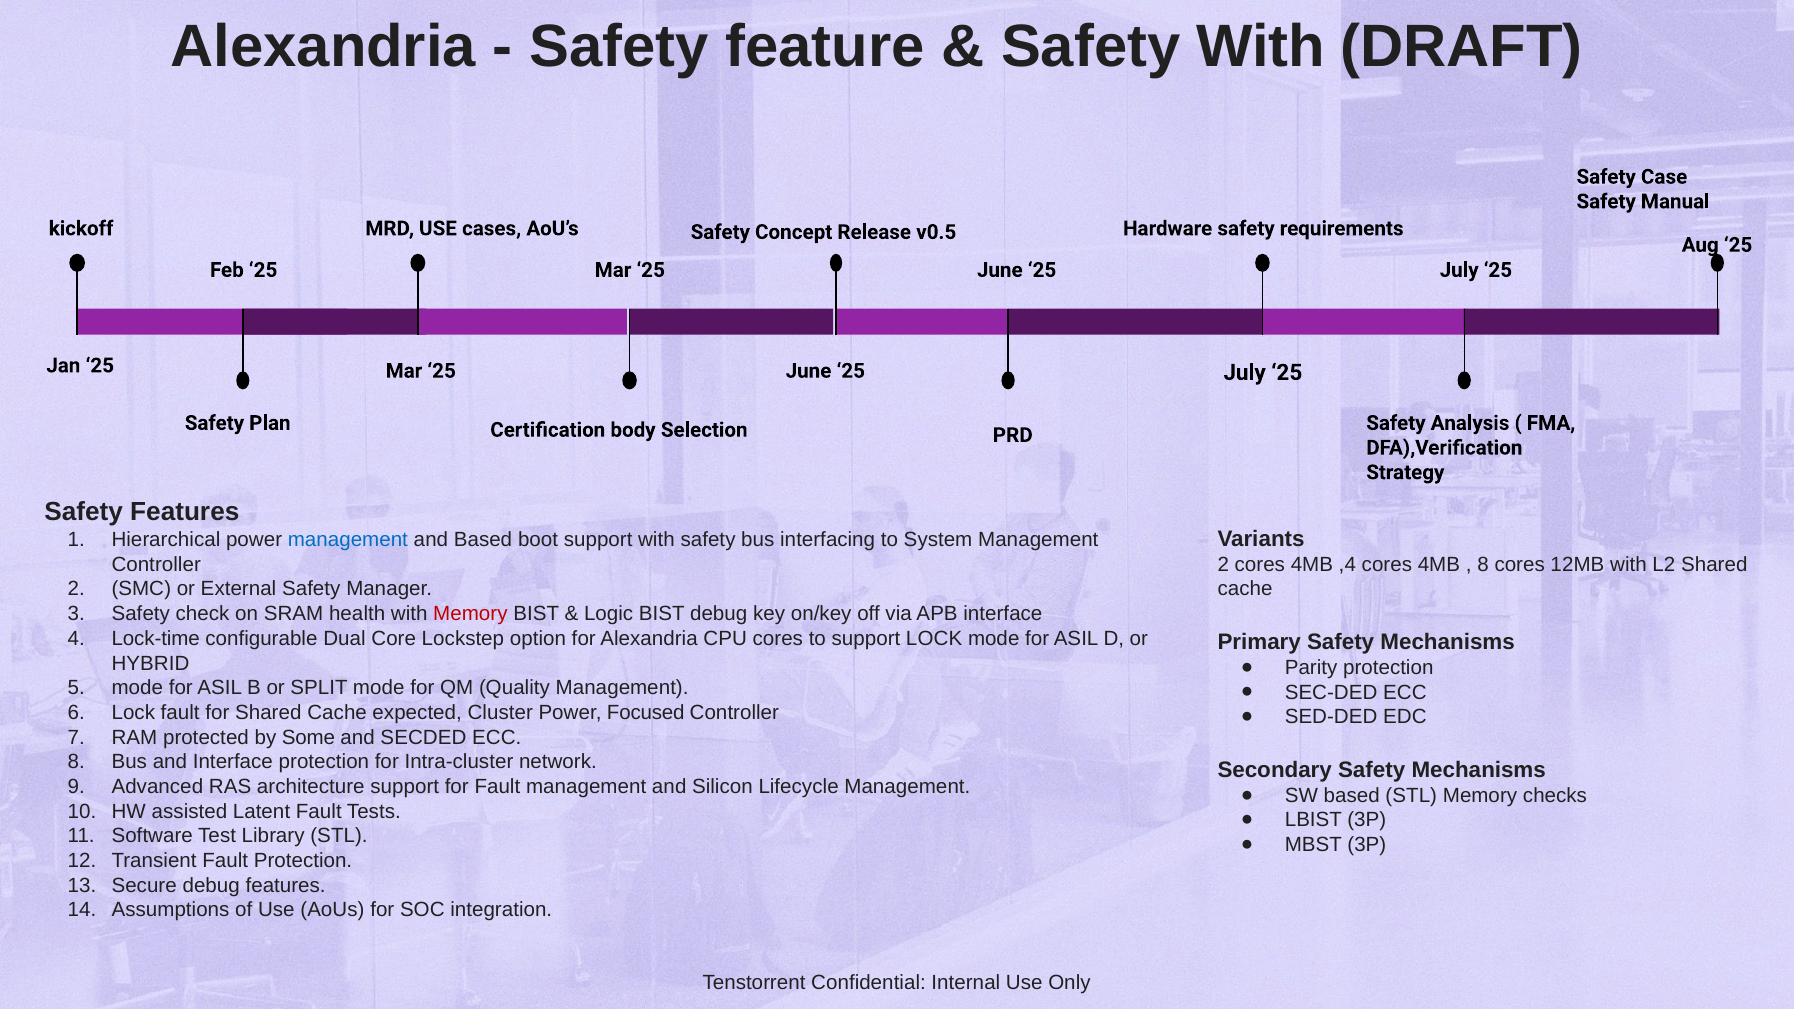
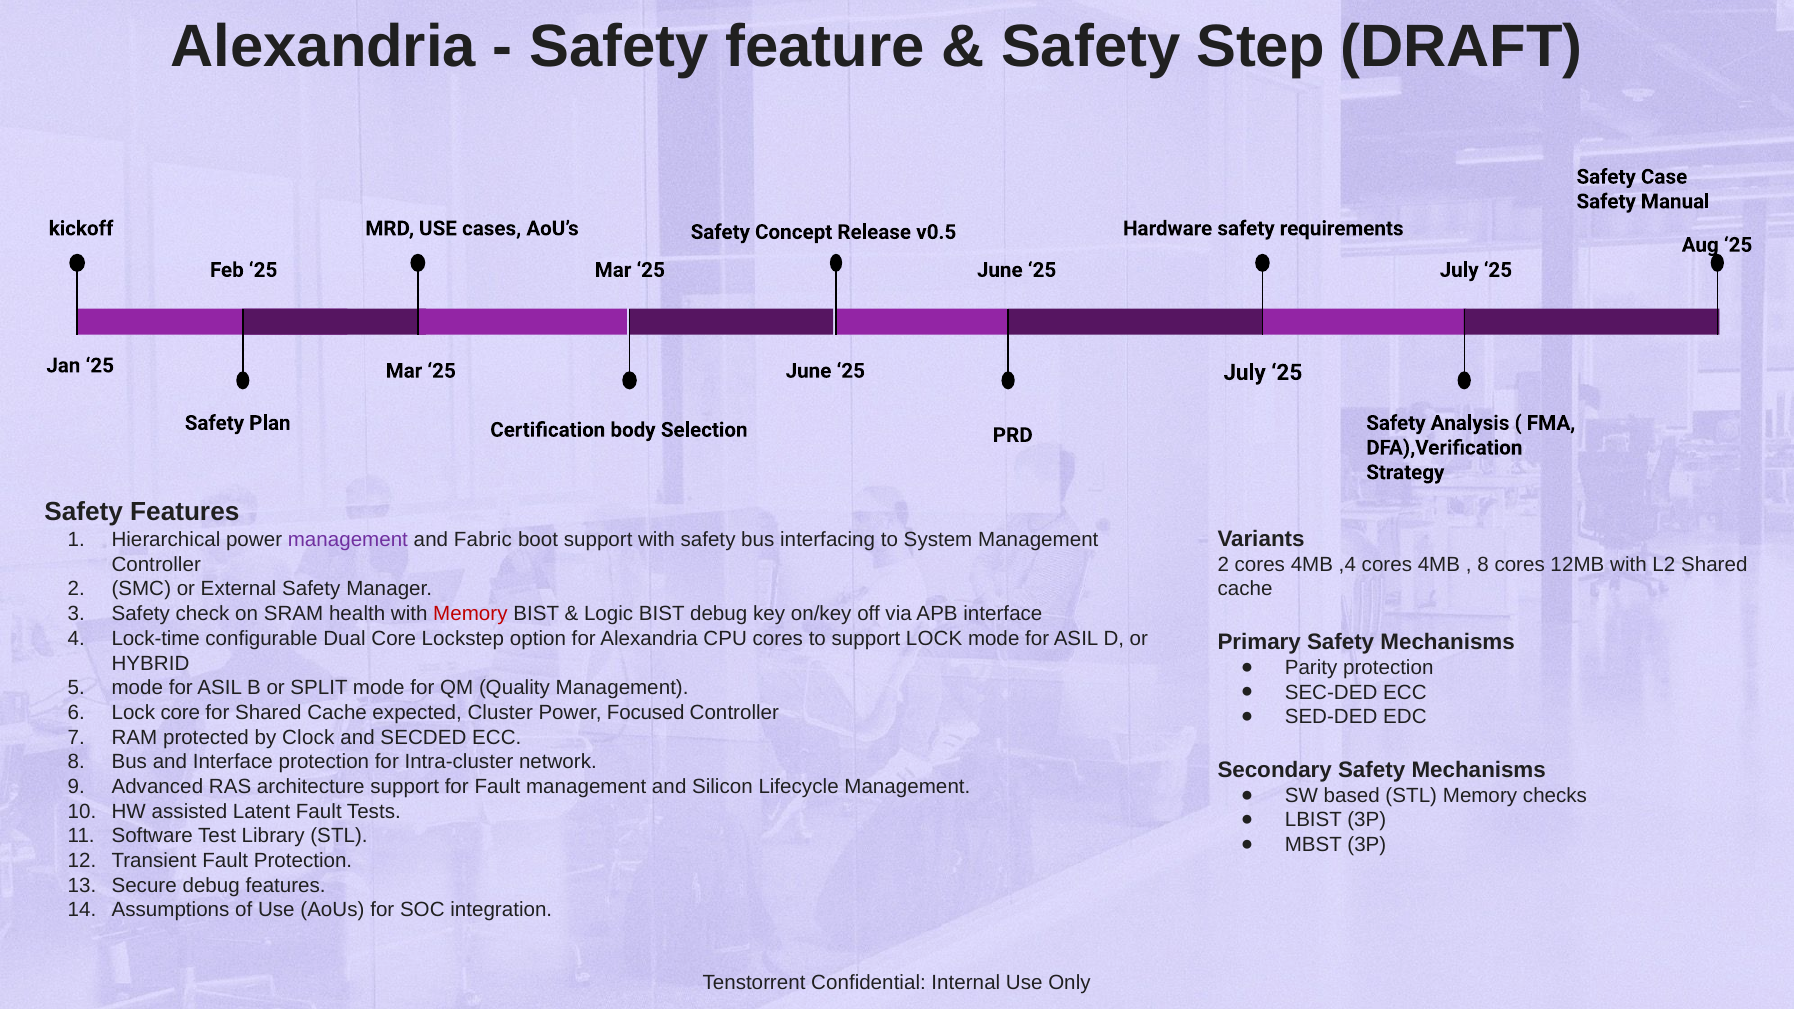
Safety With: With -> Step
management at (348, 540) colour: blue -> purple
and Based: Based -> Fabric
Lock fault: fault -> core
Some: Some -> Clock
